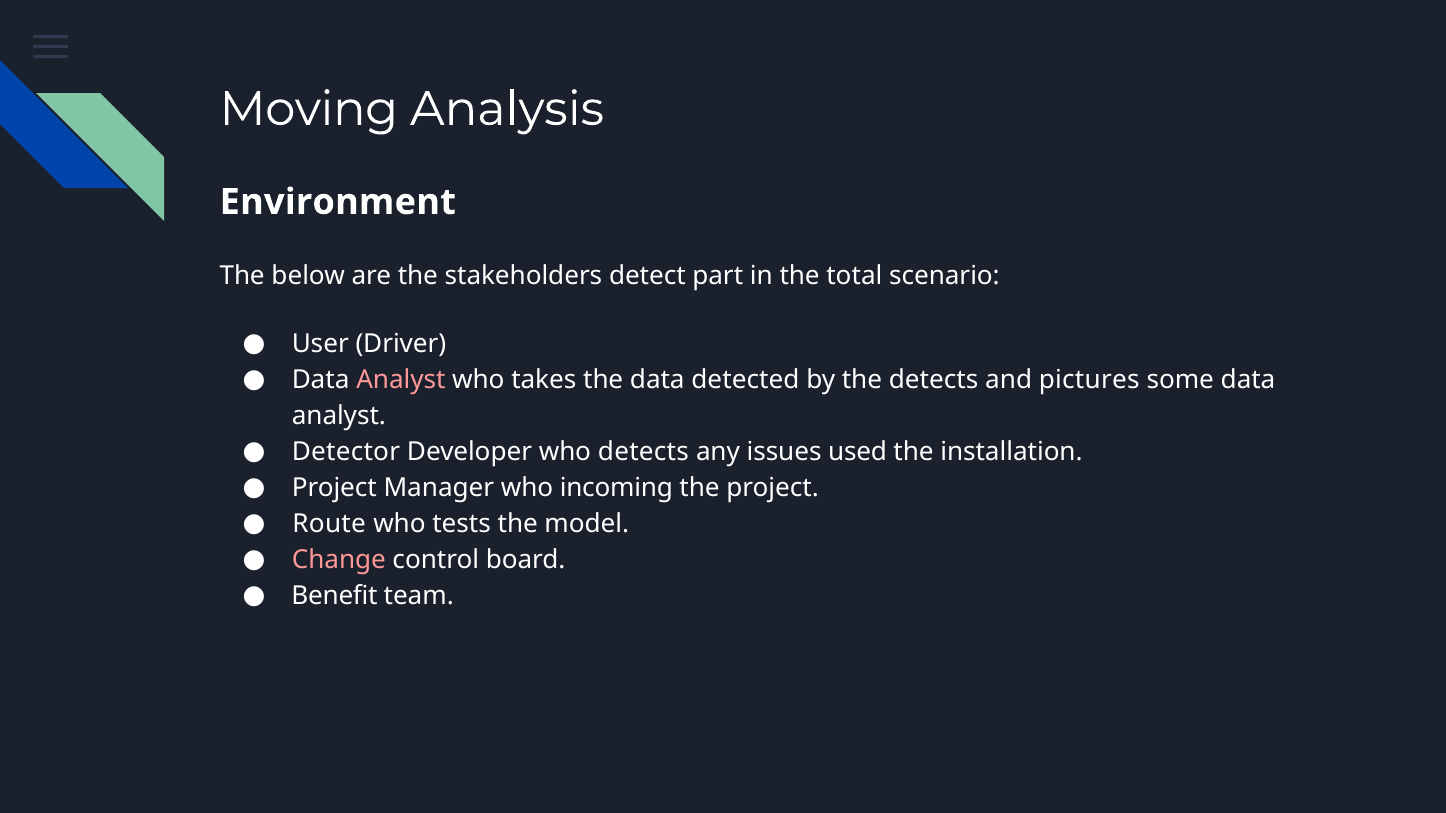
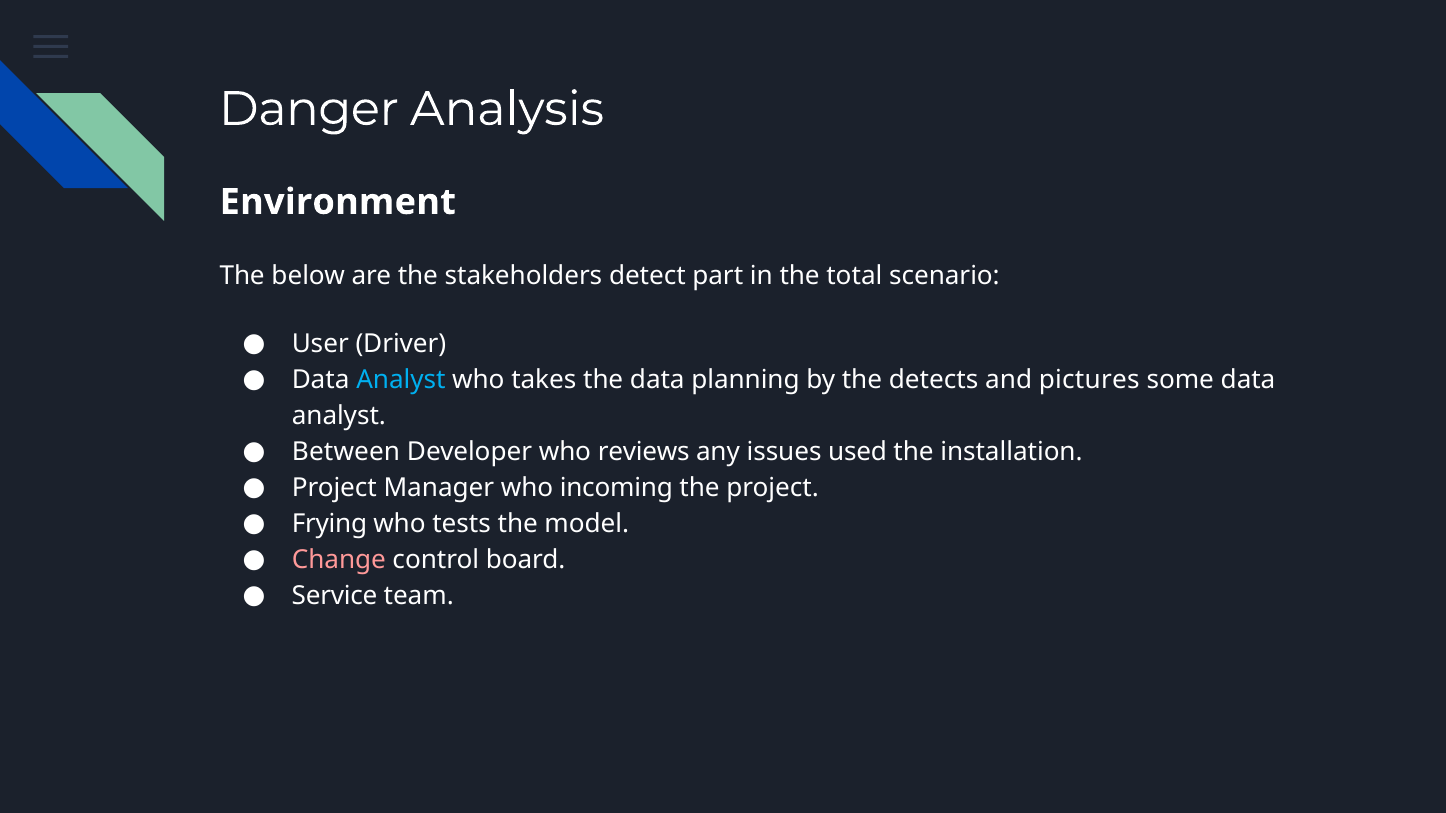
Moving: Moving -> Danger
Analyst at (401, 380) colour: pink -> light blue
detected: detected -> planning
Detector: Detector -> Between
who detects: detects -> reviews
Route: Route -> Frying
Benefit: Benefit -> Service
